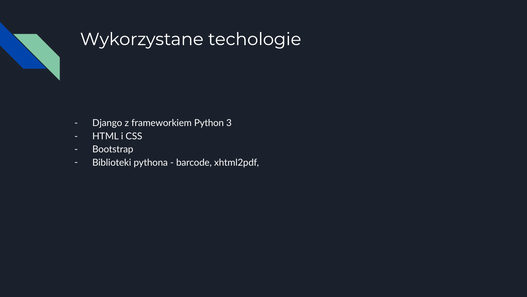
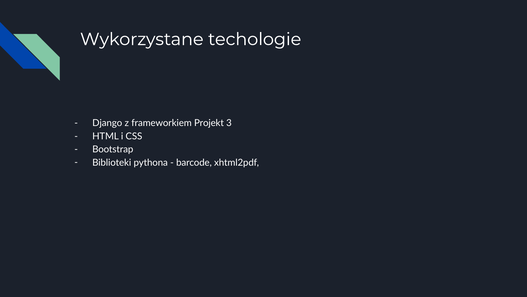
Python: Python -> Projekt
